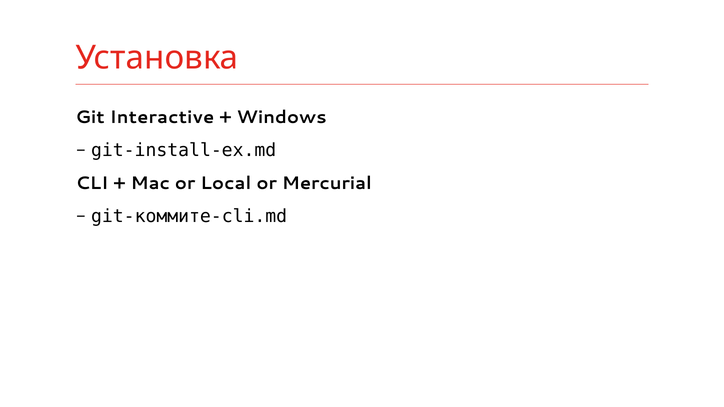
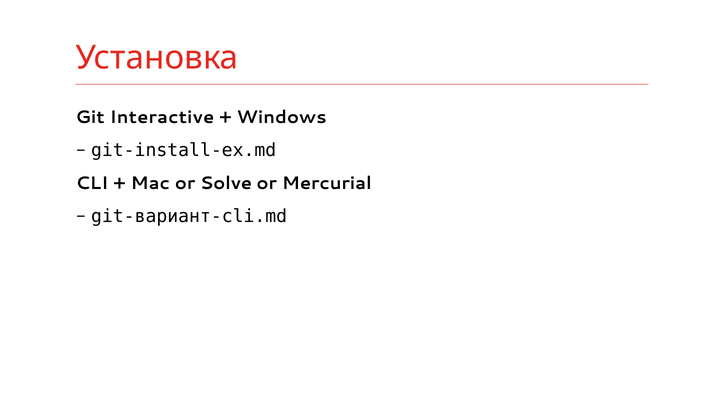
Local: Local -> Solve
git-коммите-cli.md: git-коммите-cli.md -> git-вариант-cli.md
